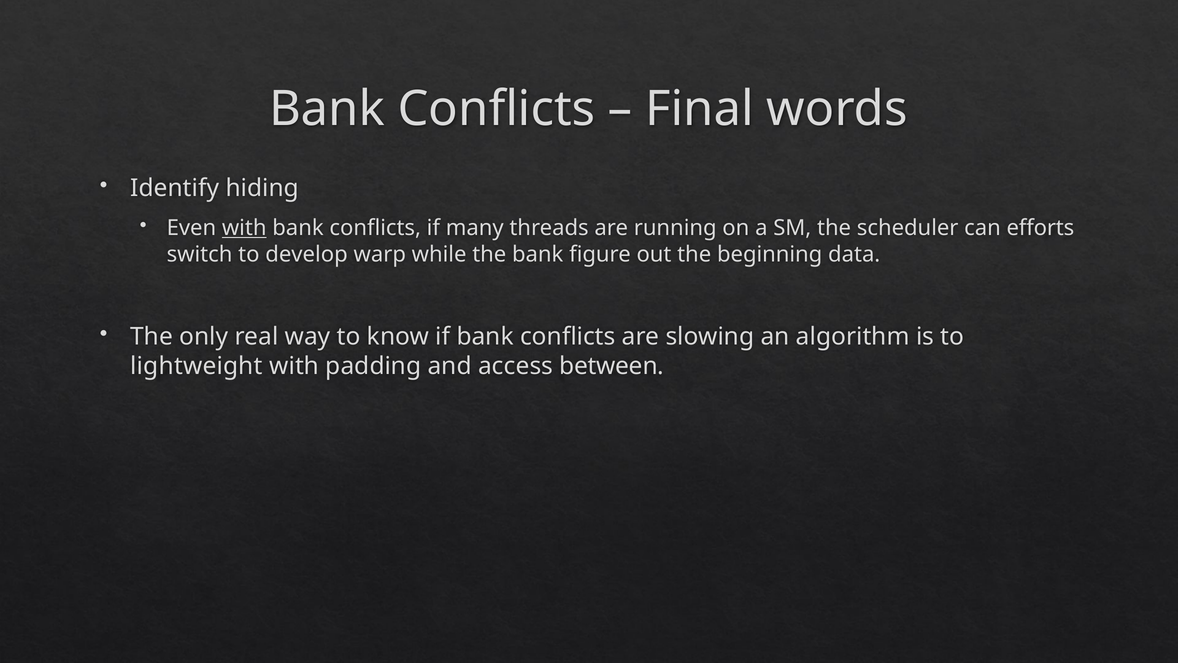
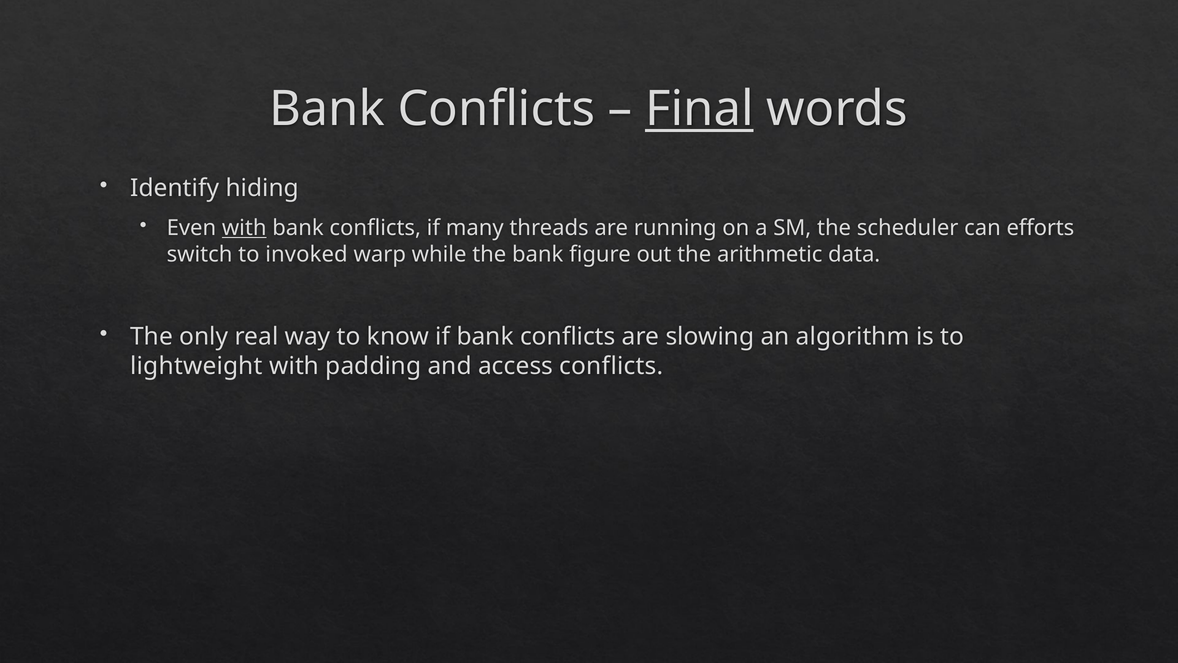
Final underline: none -> present
develop: develop -> invoked
beginning: beginning -> arithmetic
access between: between -> conflicts
